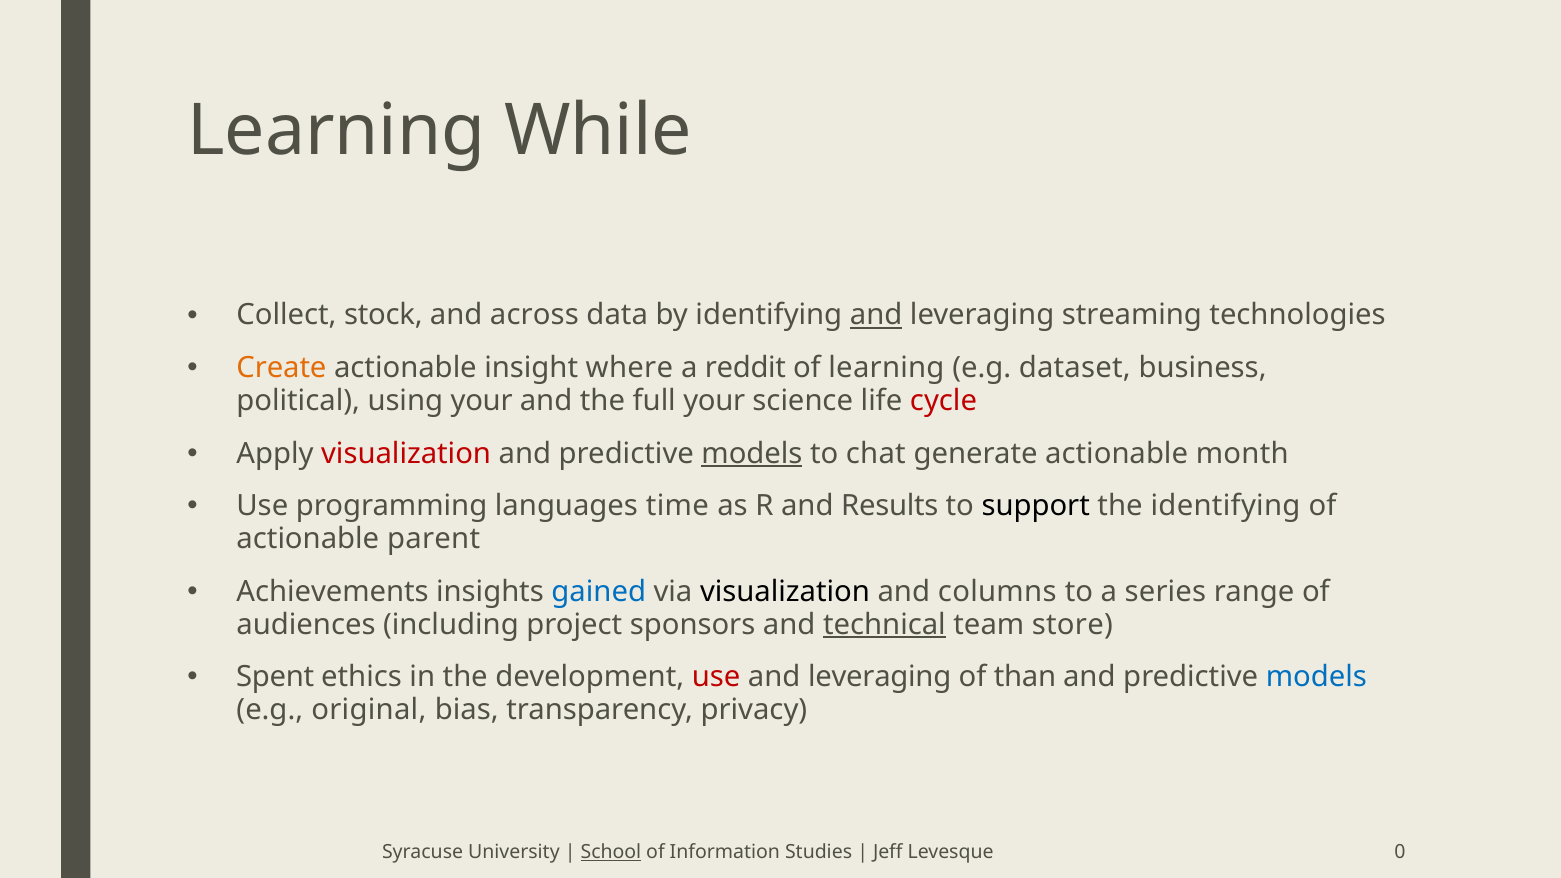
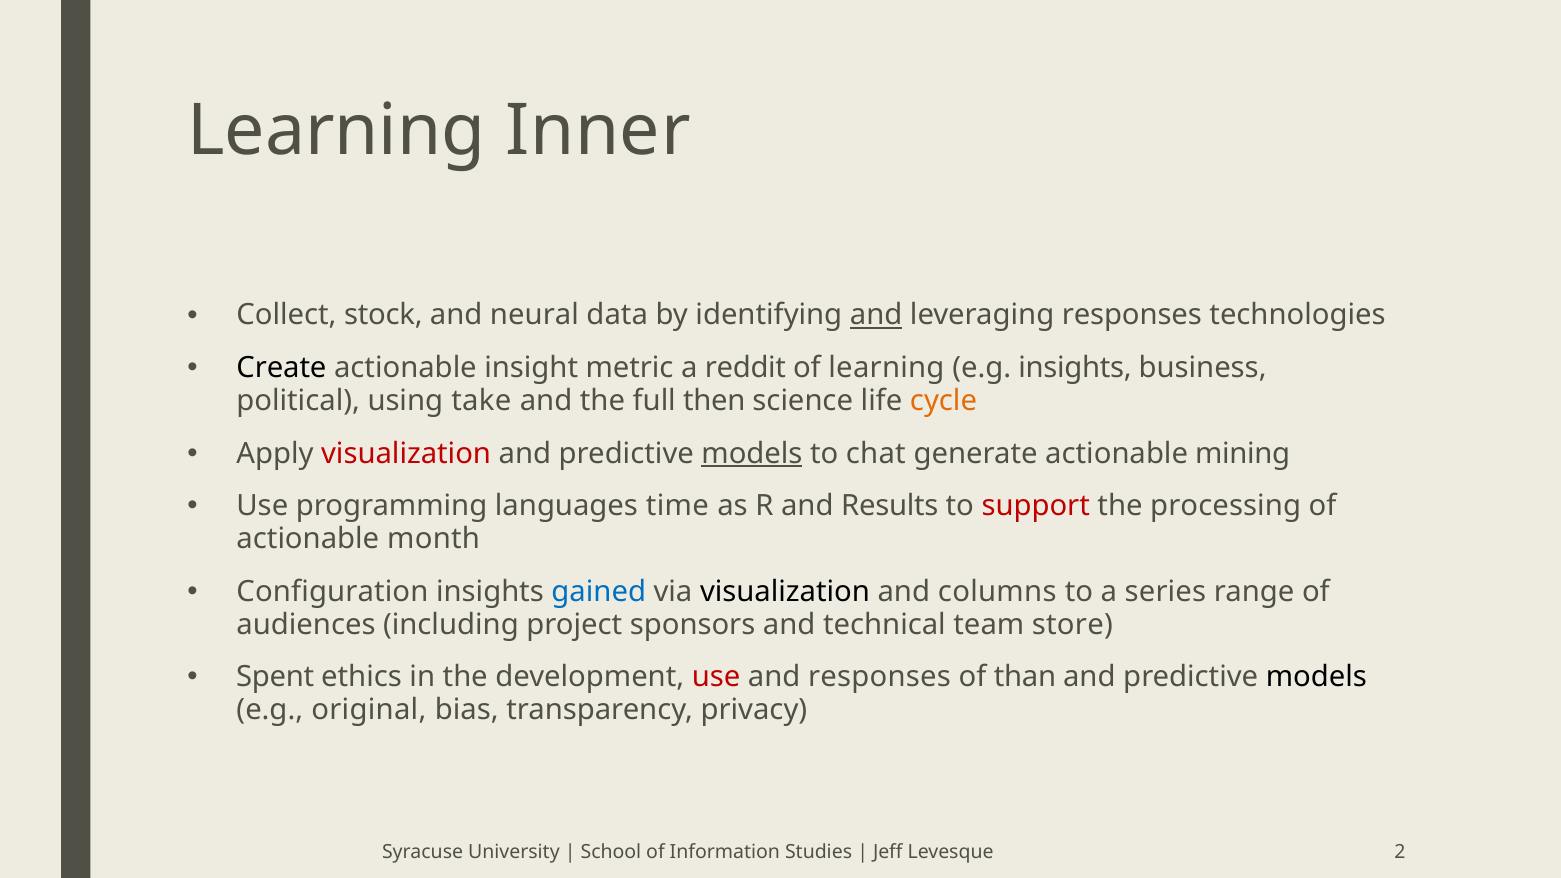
While: While -> Inner
across: across -> neural
leveraging streaming: streaming -> responses
Create colour: orange -> black
where: where -> metric
e.g dataset: dataset -> insights
using your: your -> take
full your: your -> then
cycle colour: red -> orange
month: month -> mining
support colour: black -> red
the identifying: identifying -> processing
parent: parent -> month
Achievements: Achievements -> Configuration
technical underline: present -> none
leveraging at (880, 677): leveraging -> responses
models at (1316, 677) colour: blue -> black
School underline: present -> none
0: 0 -> 2
